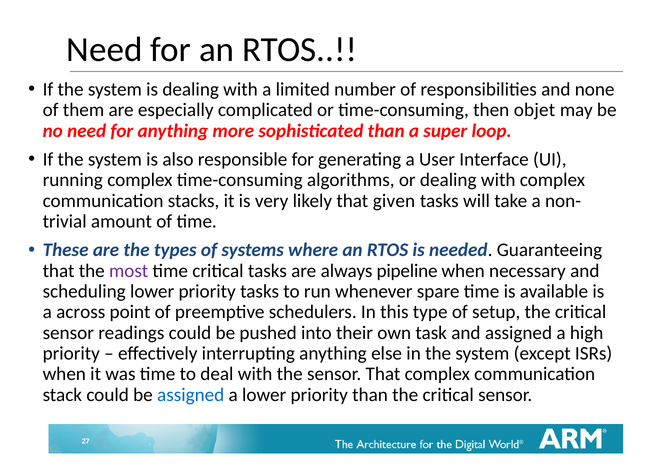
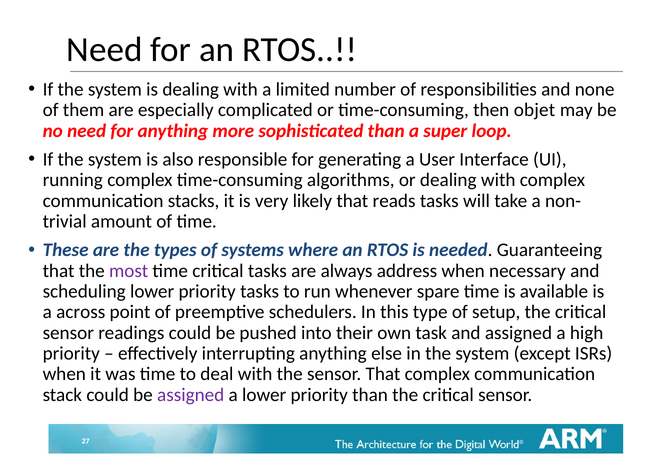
given: given -> reads
pipeline: pipeline -> address
assigned at (191, 395) colour: blue -> purple
